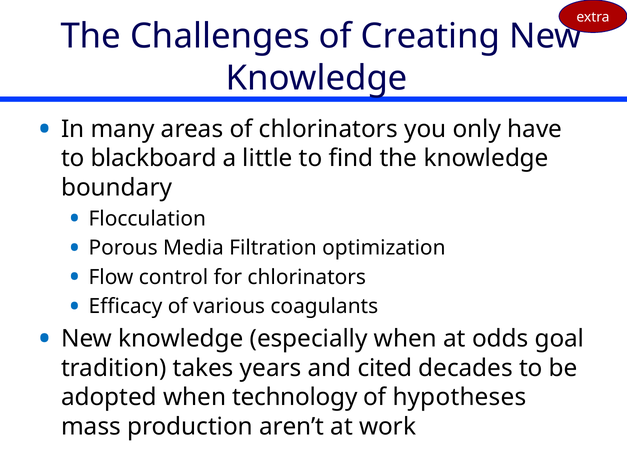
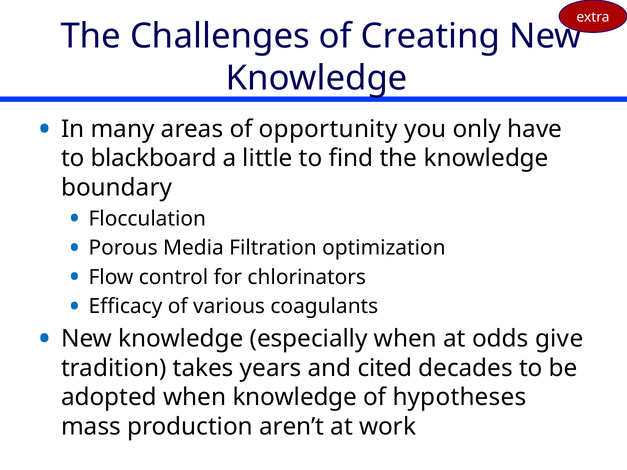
of chlorinators: chlorinators -> opportunity
goal: goal -> give
when technology: technology -> knowledge
